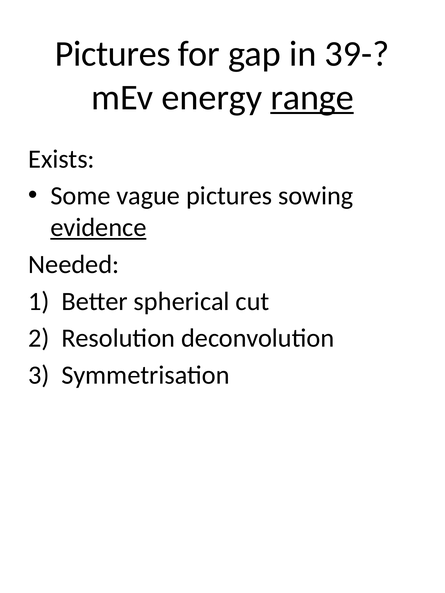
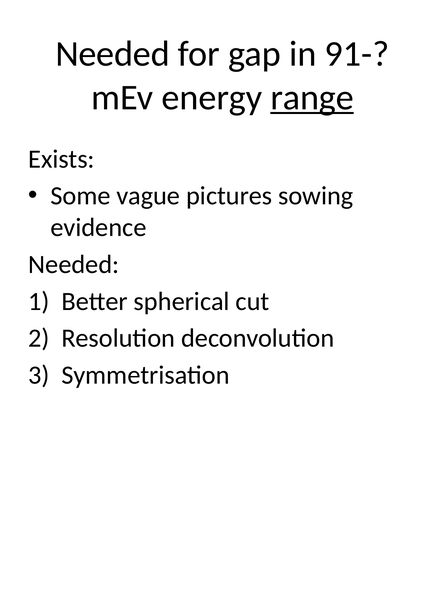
Pictures at (113, 54): Pictures -> Needed
39-: 39- -> 91-
evidence underline: present -> none
